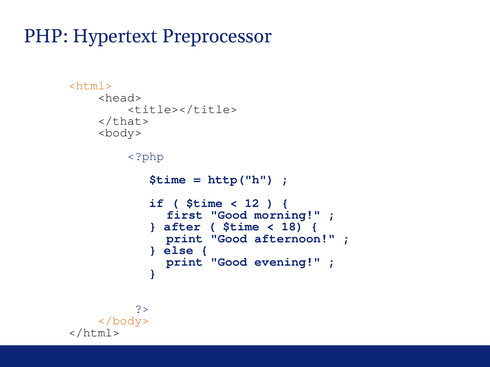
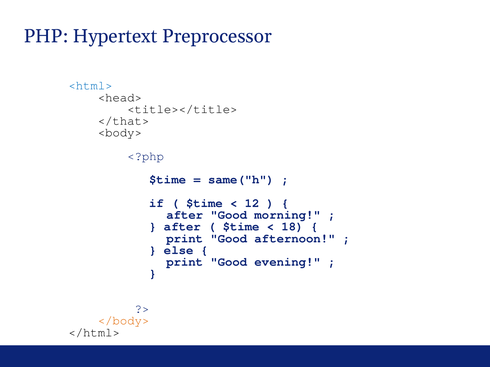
<html> colour: orange -> blue
http("h: http("h -> same("h
first at (185, 215): first -> after
